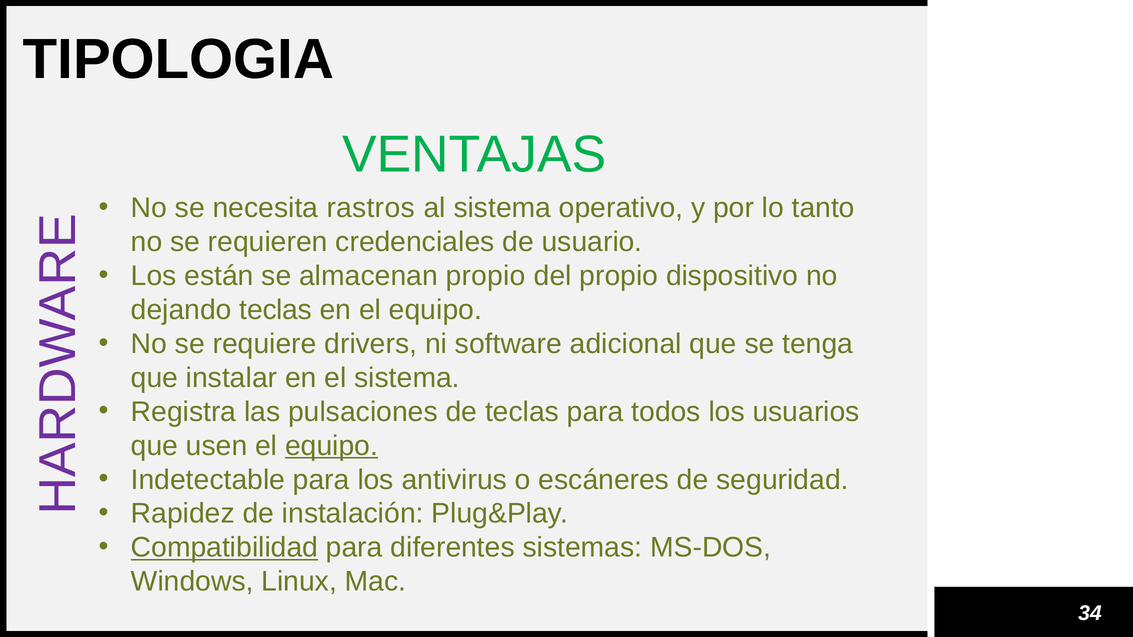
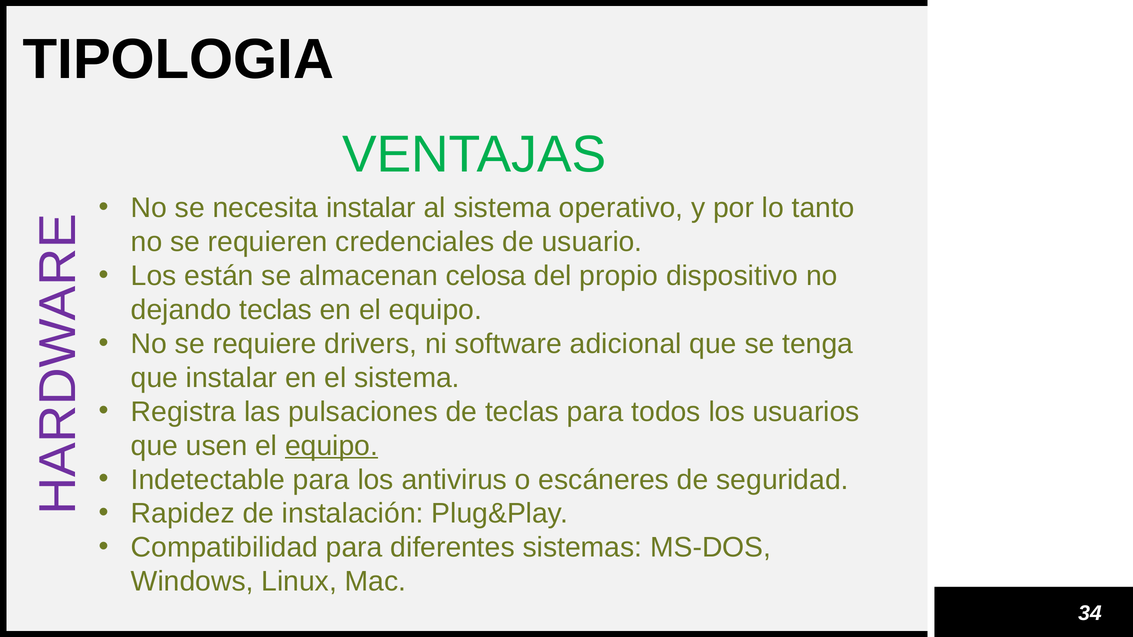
necesita rastros: rastros -> instalar
almacenan propio: propio -> celosa
Compatibilidad underline: present -> none
